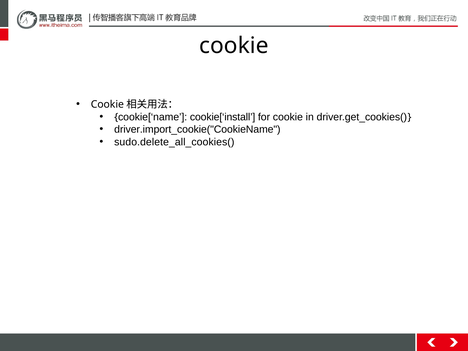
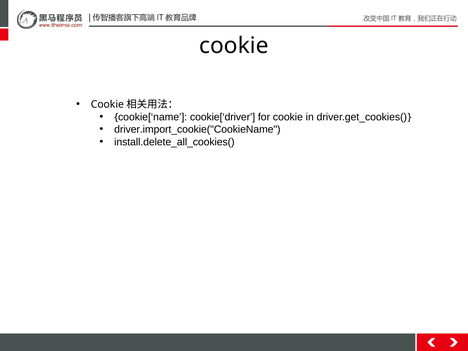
cookie[‘install: cookie[‘install -> cookie[‘driver
sudo.delete_all_cookies(: sudo.delete_all_cookies( -> install.delete_all_cookies(
